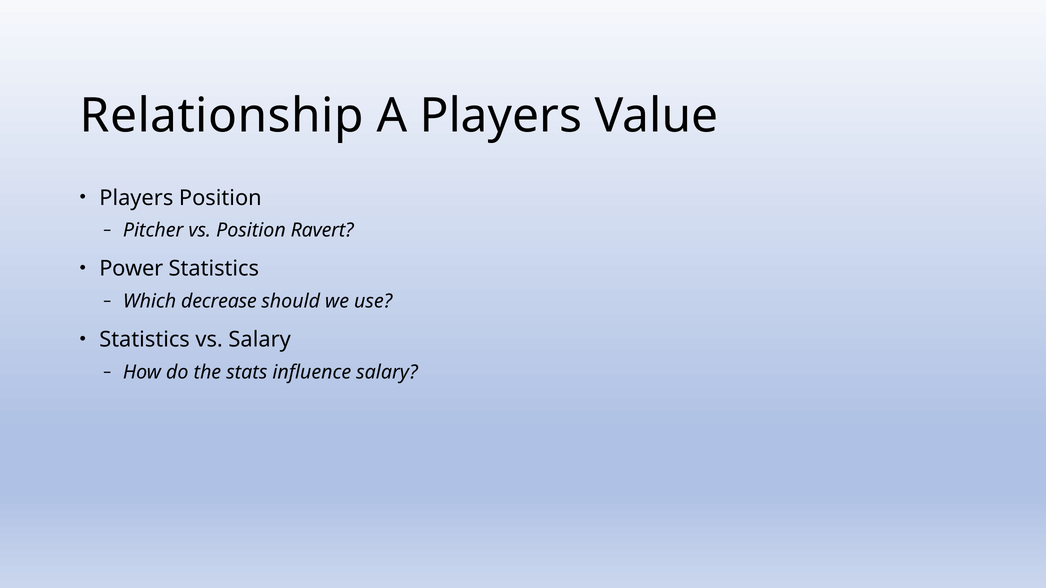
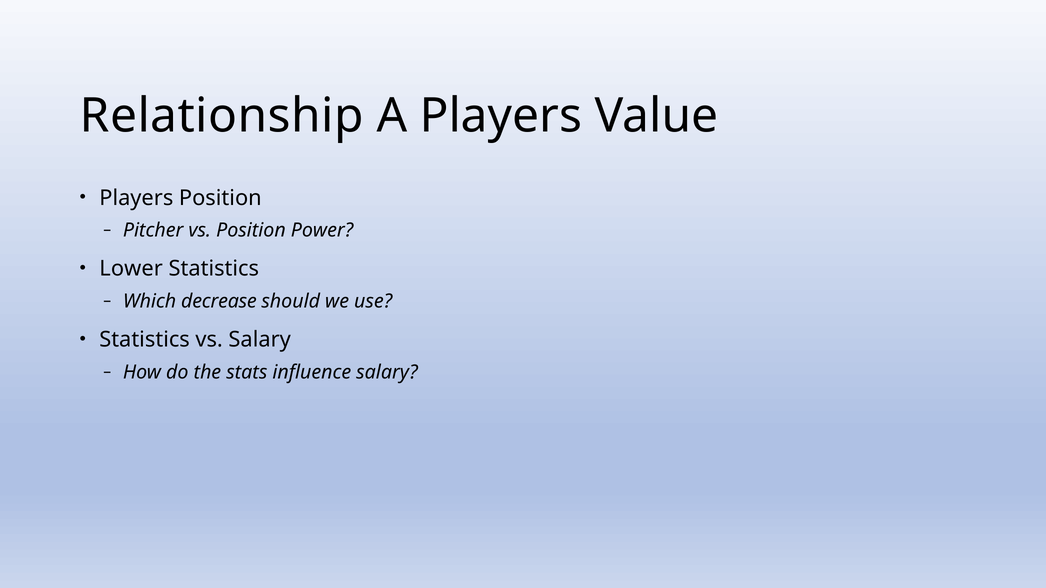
Ravert: Ravert -> Power
Power: Power -> Lower
